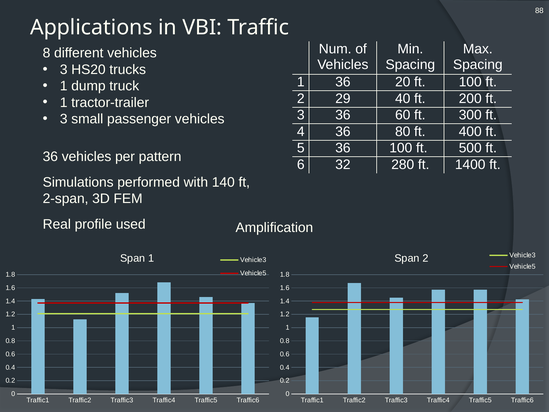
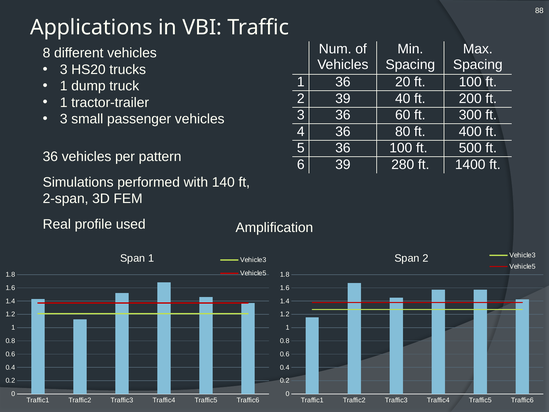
2 29: 29 -> 39
6 32: 32 -> 39
